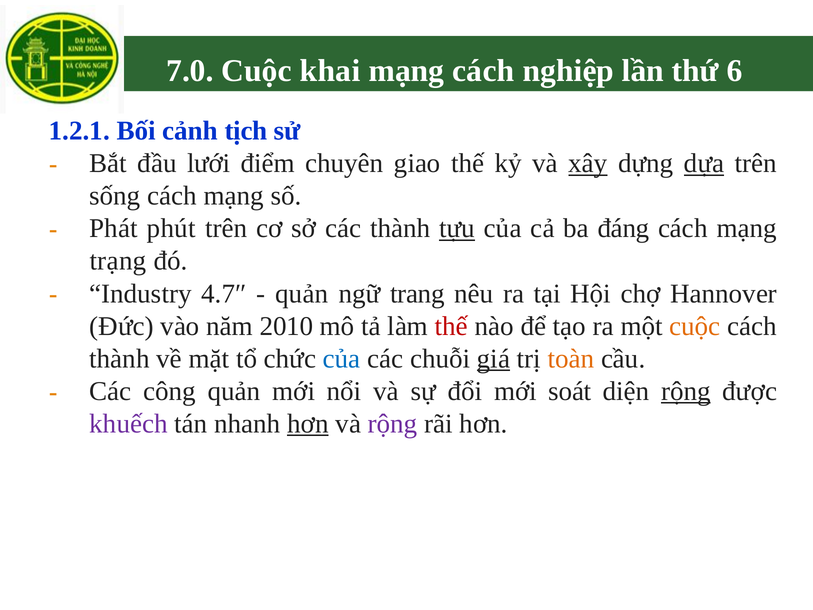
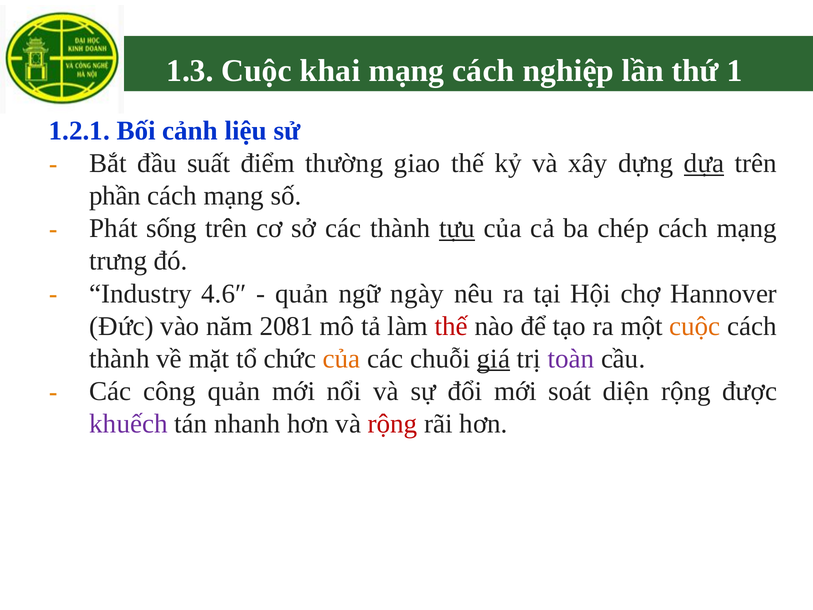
7.0: 7.0 -> 1.3
6: 6 -> 1
tịch: tịch -> liệu
lưới: lưới -> suất
chuyên: chuyên -> thường
xây underline: present -> none
sống: sống -> phần
phút: phút -> sống
đáng: đáng -> chép
trạng: trạng -> trưng
4.7″: 4.7″ -> 4.6″
trang: trang -> ngày
2010: 2010 -> 2081
của at (342, 358) colour: blue -> orange
toàn colour: orange -> purple
rộng at (686, 391) underline: present -> none
hơn at (308, 424) underline: present -> none
rộng at (393, 424) colour: purple -> red
